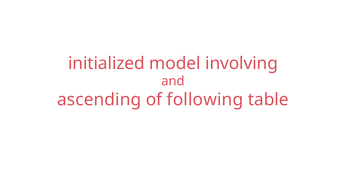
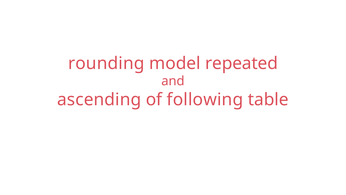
initialized: initialized -> rounding
involving: involving -> repeated
